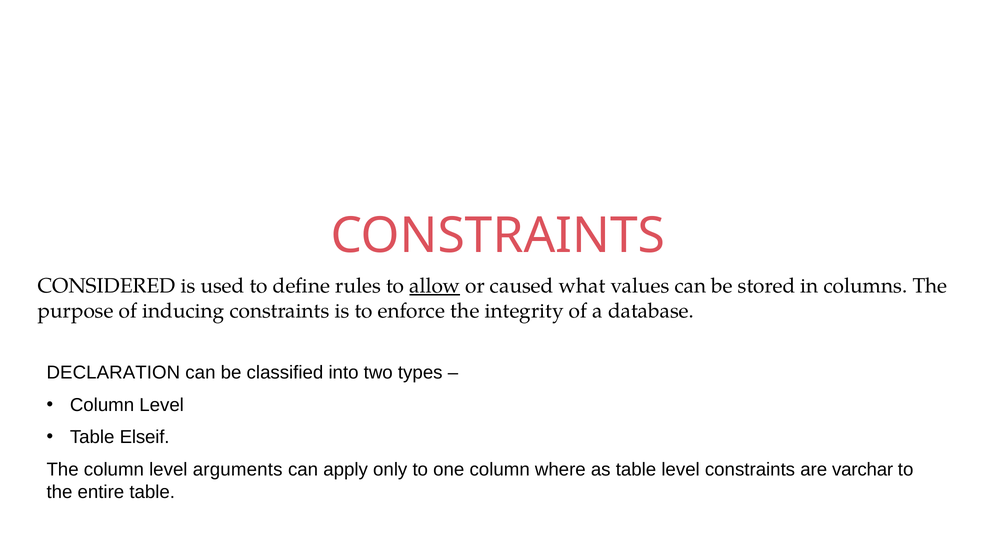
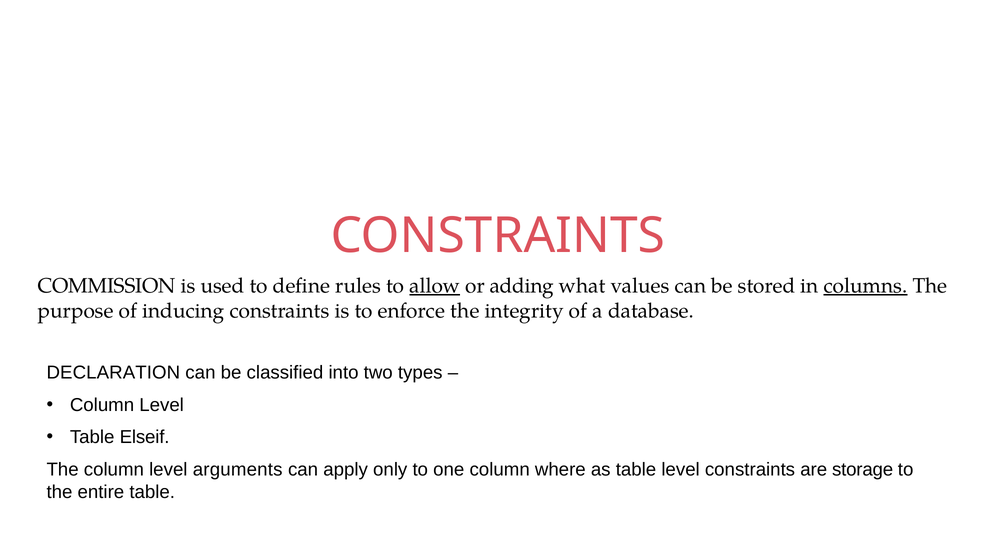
CONSIDERED: CONSIDERED -> COMMISSION
caused: caused -> adding
columns underline: none -> present
varchar: varchar -> storage
